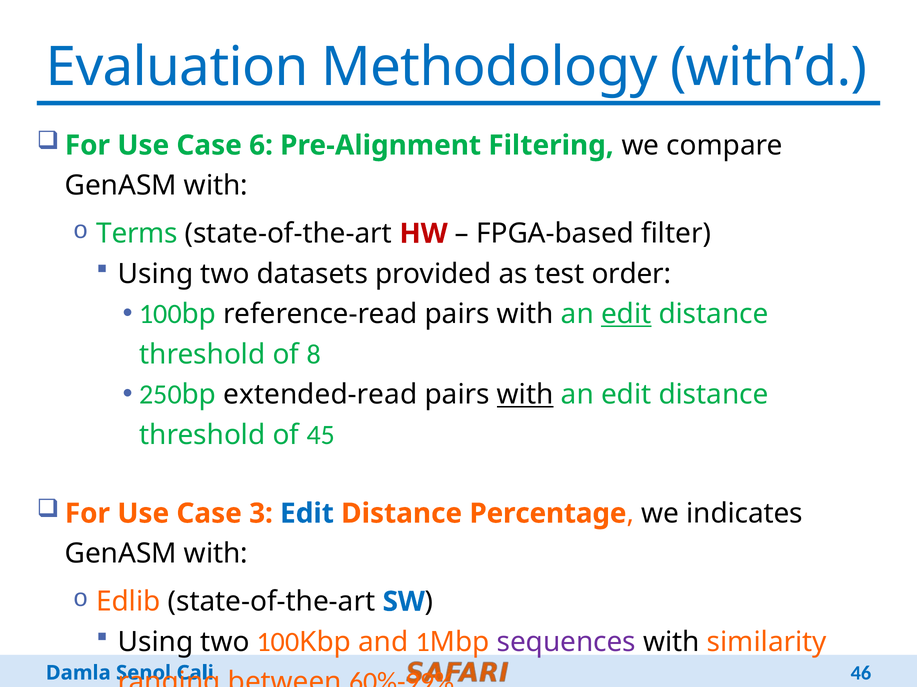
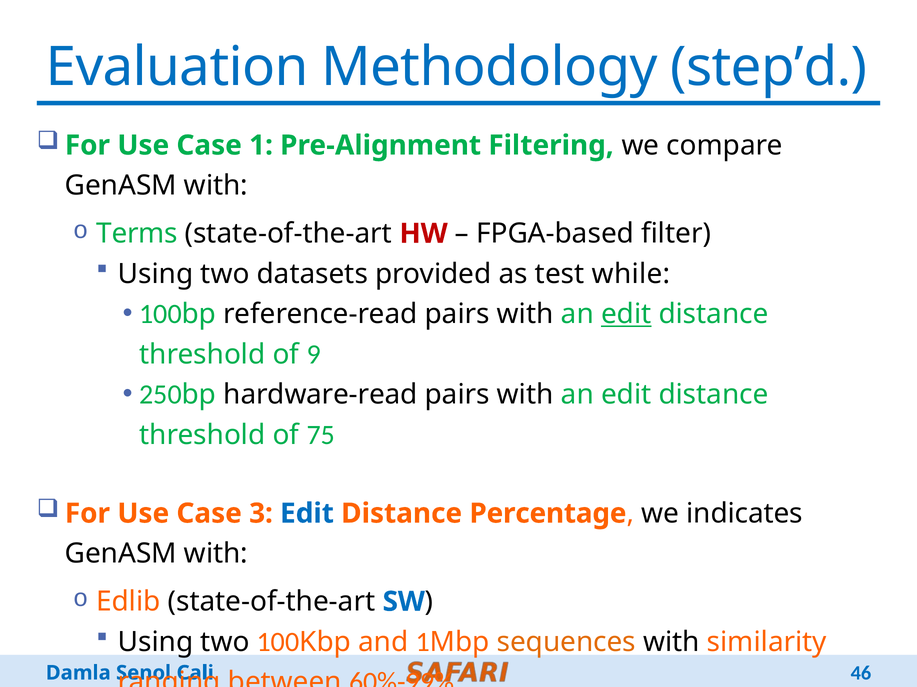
with’d: with’d -> step’d
Case 6: 6 -> 1
order: order -> while
8: 8 -> 9
extended-read: extended-read -> hardware-read
with at (525, 395) underline: present -> none
45: 45 -> 75
sequences colour: purple -> orange
